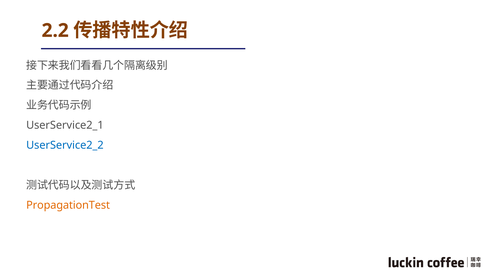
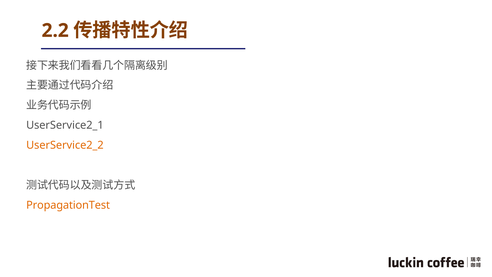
UserService2_2 colour: blue -> orange
